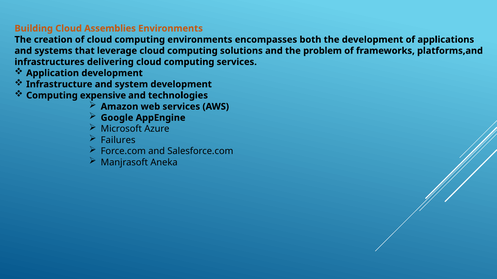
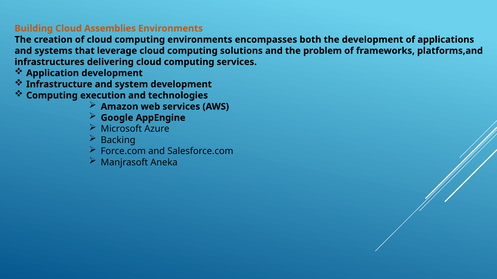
expensive: expensive -> execution
Failures: Failures -> Backing
